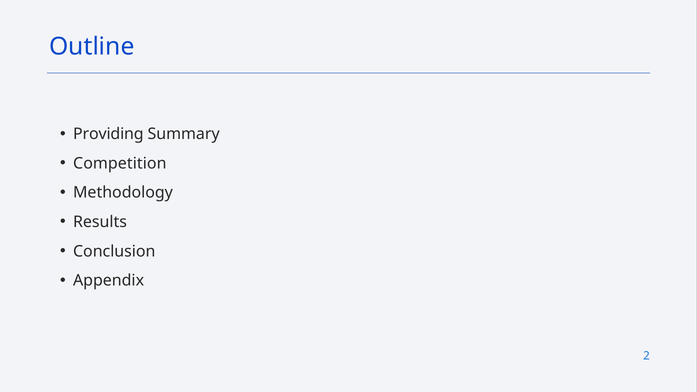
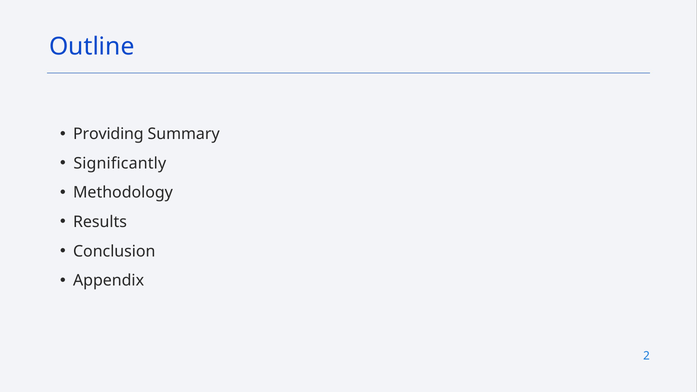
Competition: Competition -> Significantly
